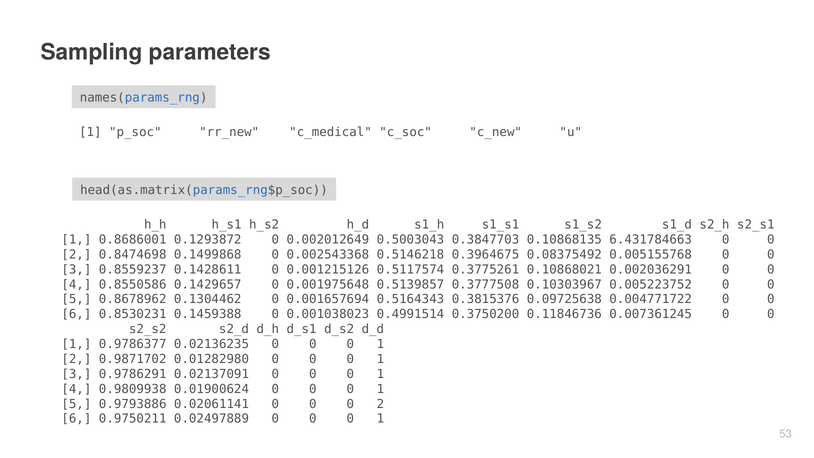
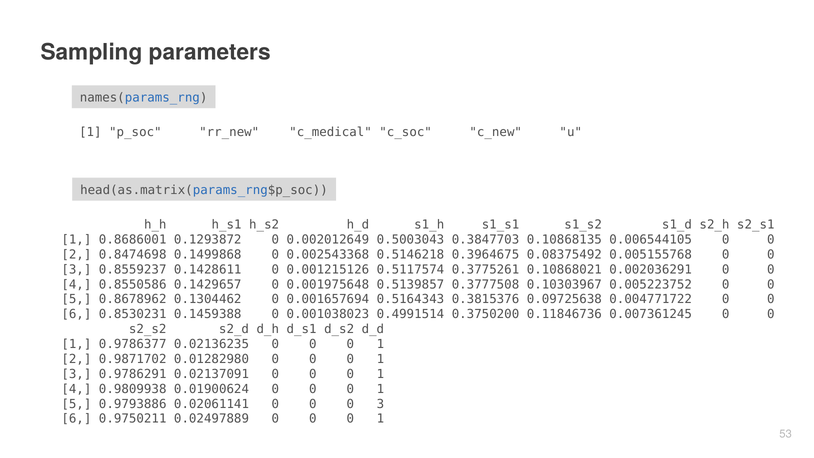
6.431784663: 6.431784663 -> 0.006544105
0 0 0 2: 2 -> 3
